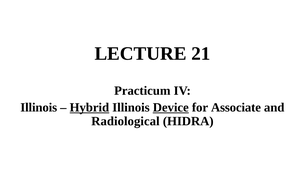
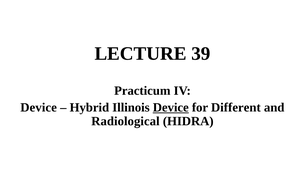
21: 21 -> 39
Illinois at (39, 108): Illinois -> Device
Hybrid underline: present -> none
Associate: Associate -> Different
